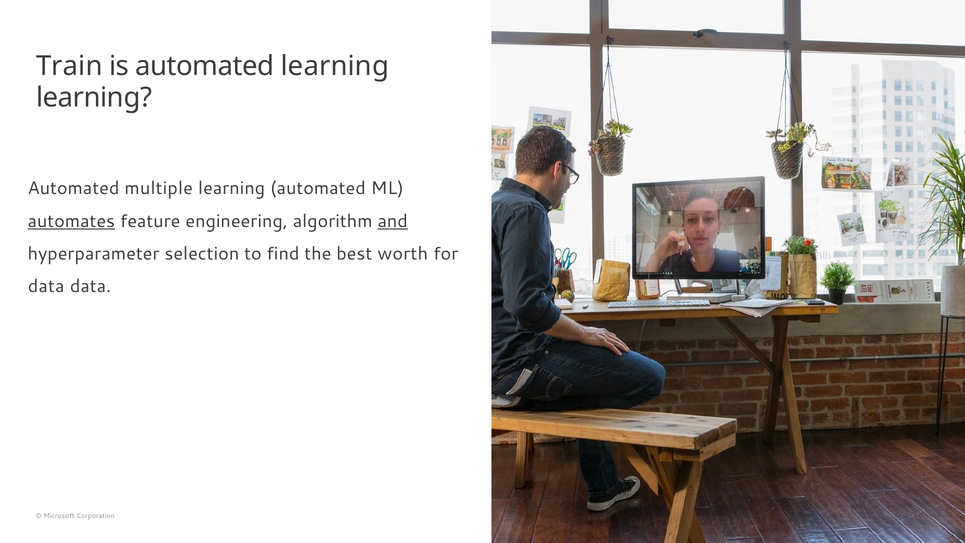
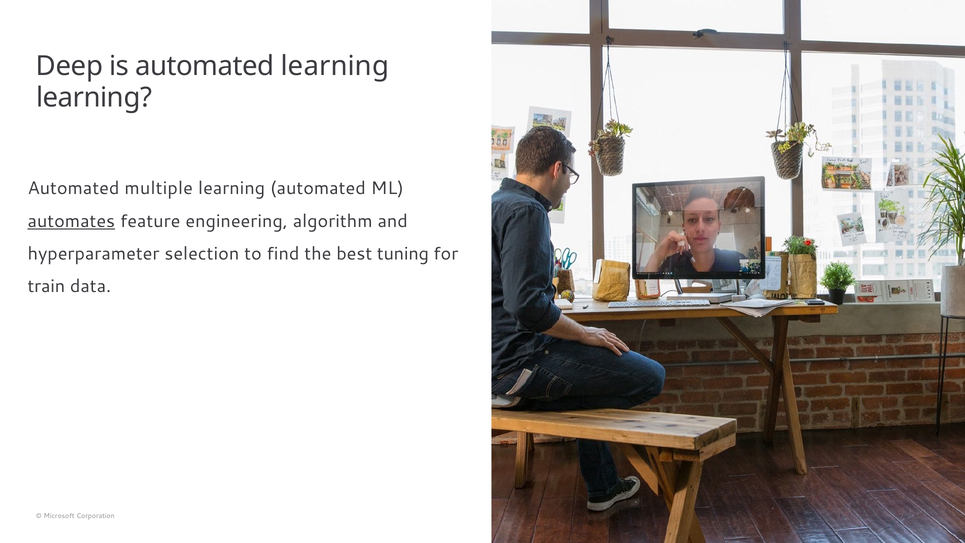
Train: Train -> Deep
and underline: present -> none
worth: worth -> tuning
data at (46, 286): data -> train
